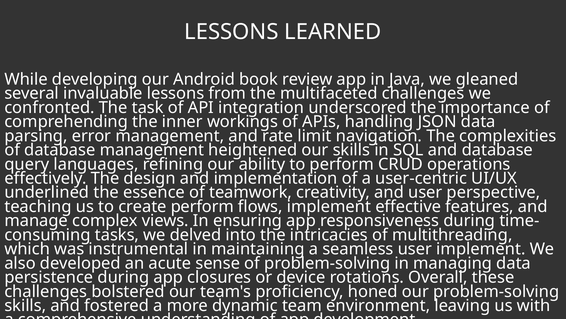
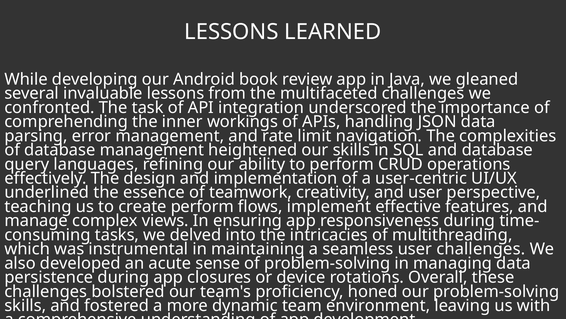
user implement: implement -> challenges
